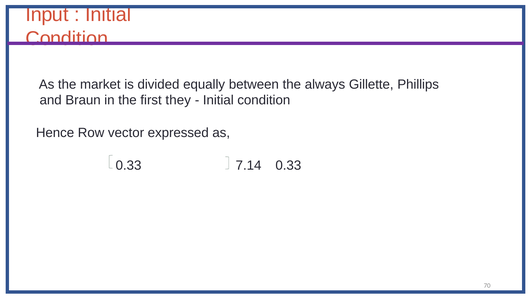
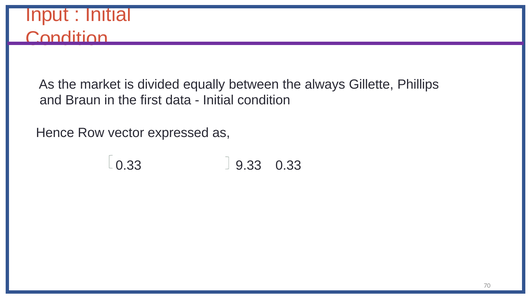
they: they -> data
7.14: 7.14 -> 9.33
